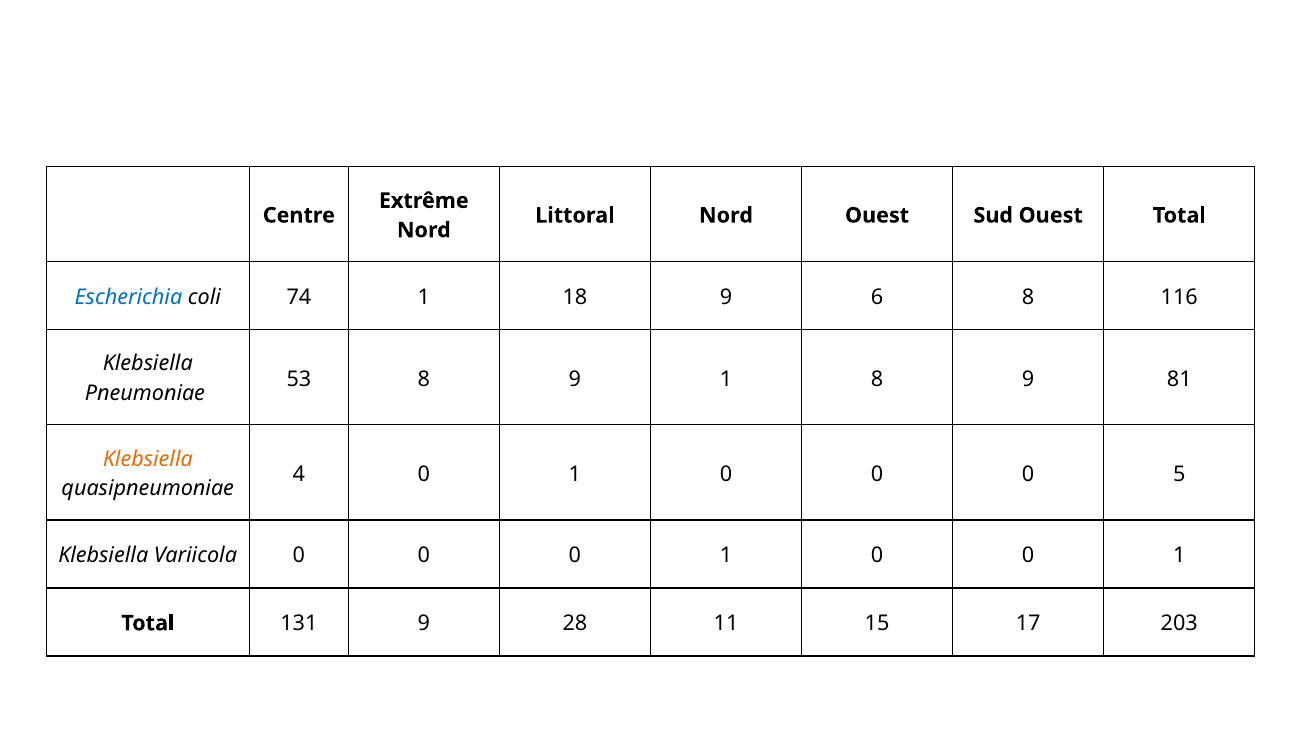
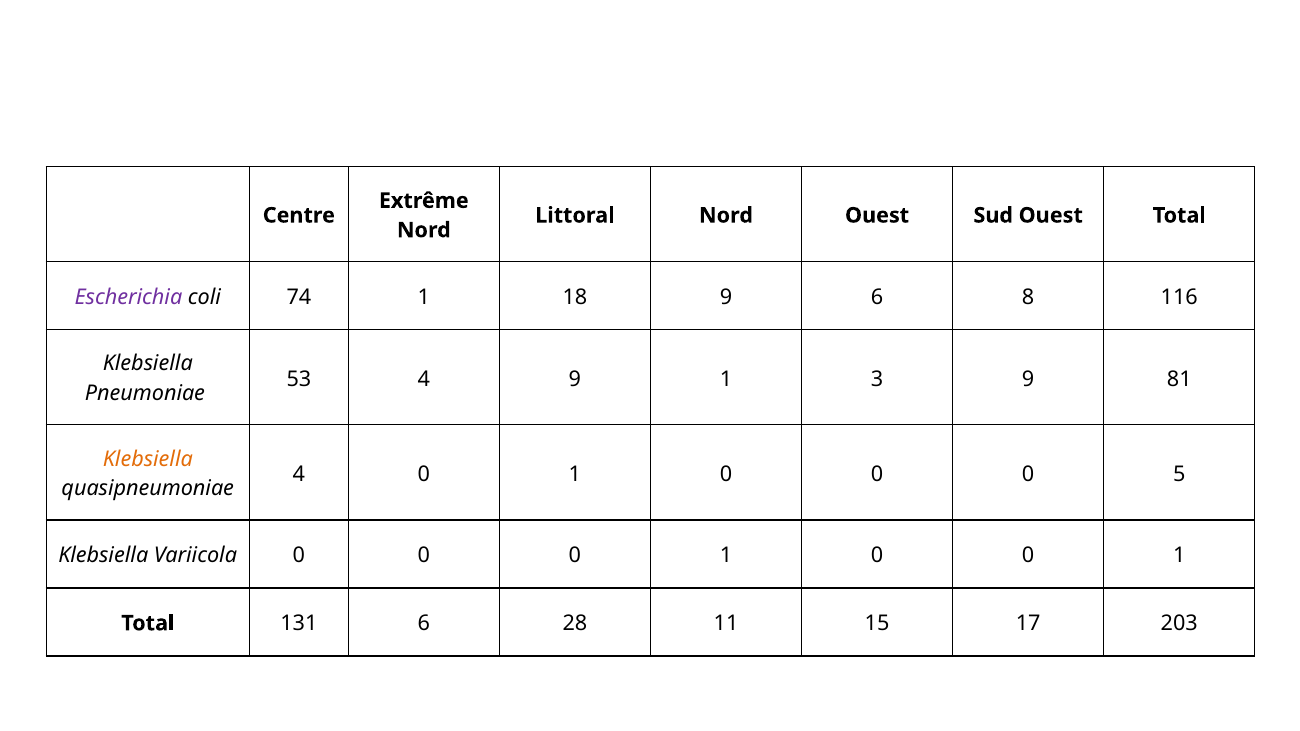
Escherichia colour: blue -> purple
53 8: 8 -> 4
1 8: 8 -> 3
131 9: 9 -> 6
